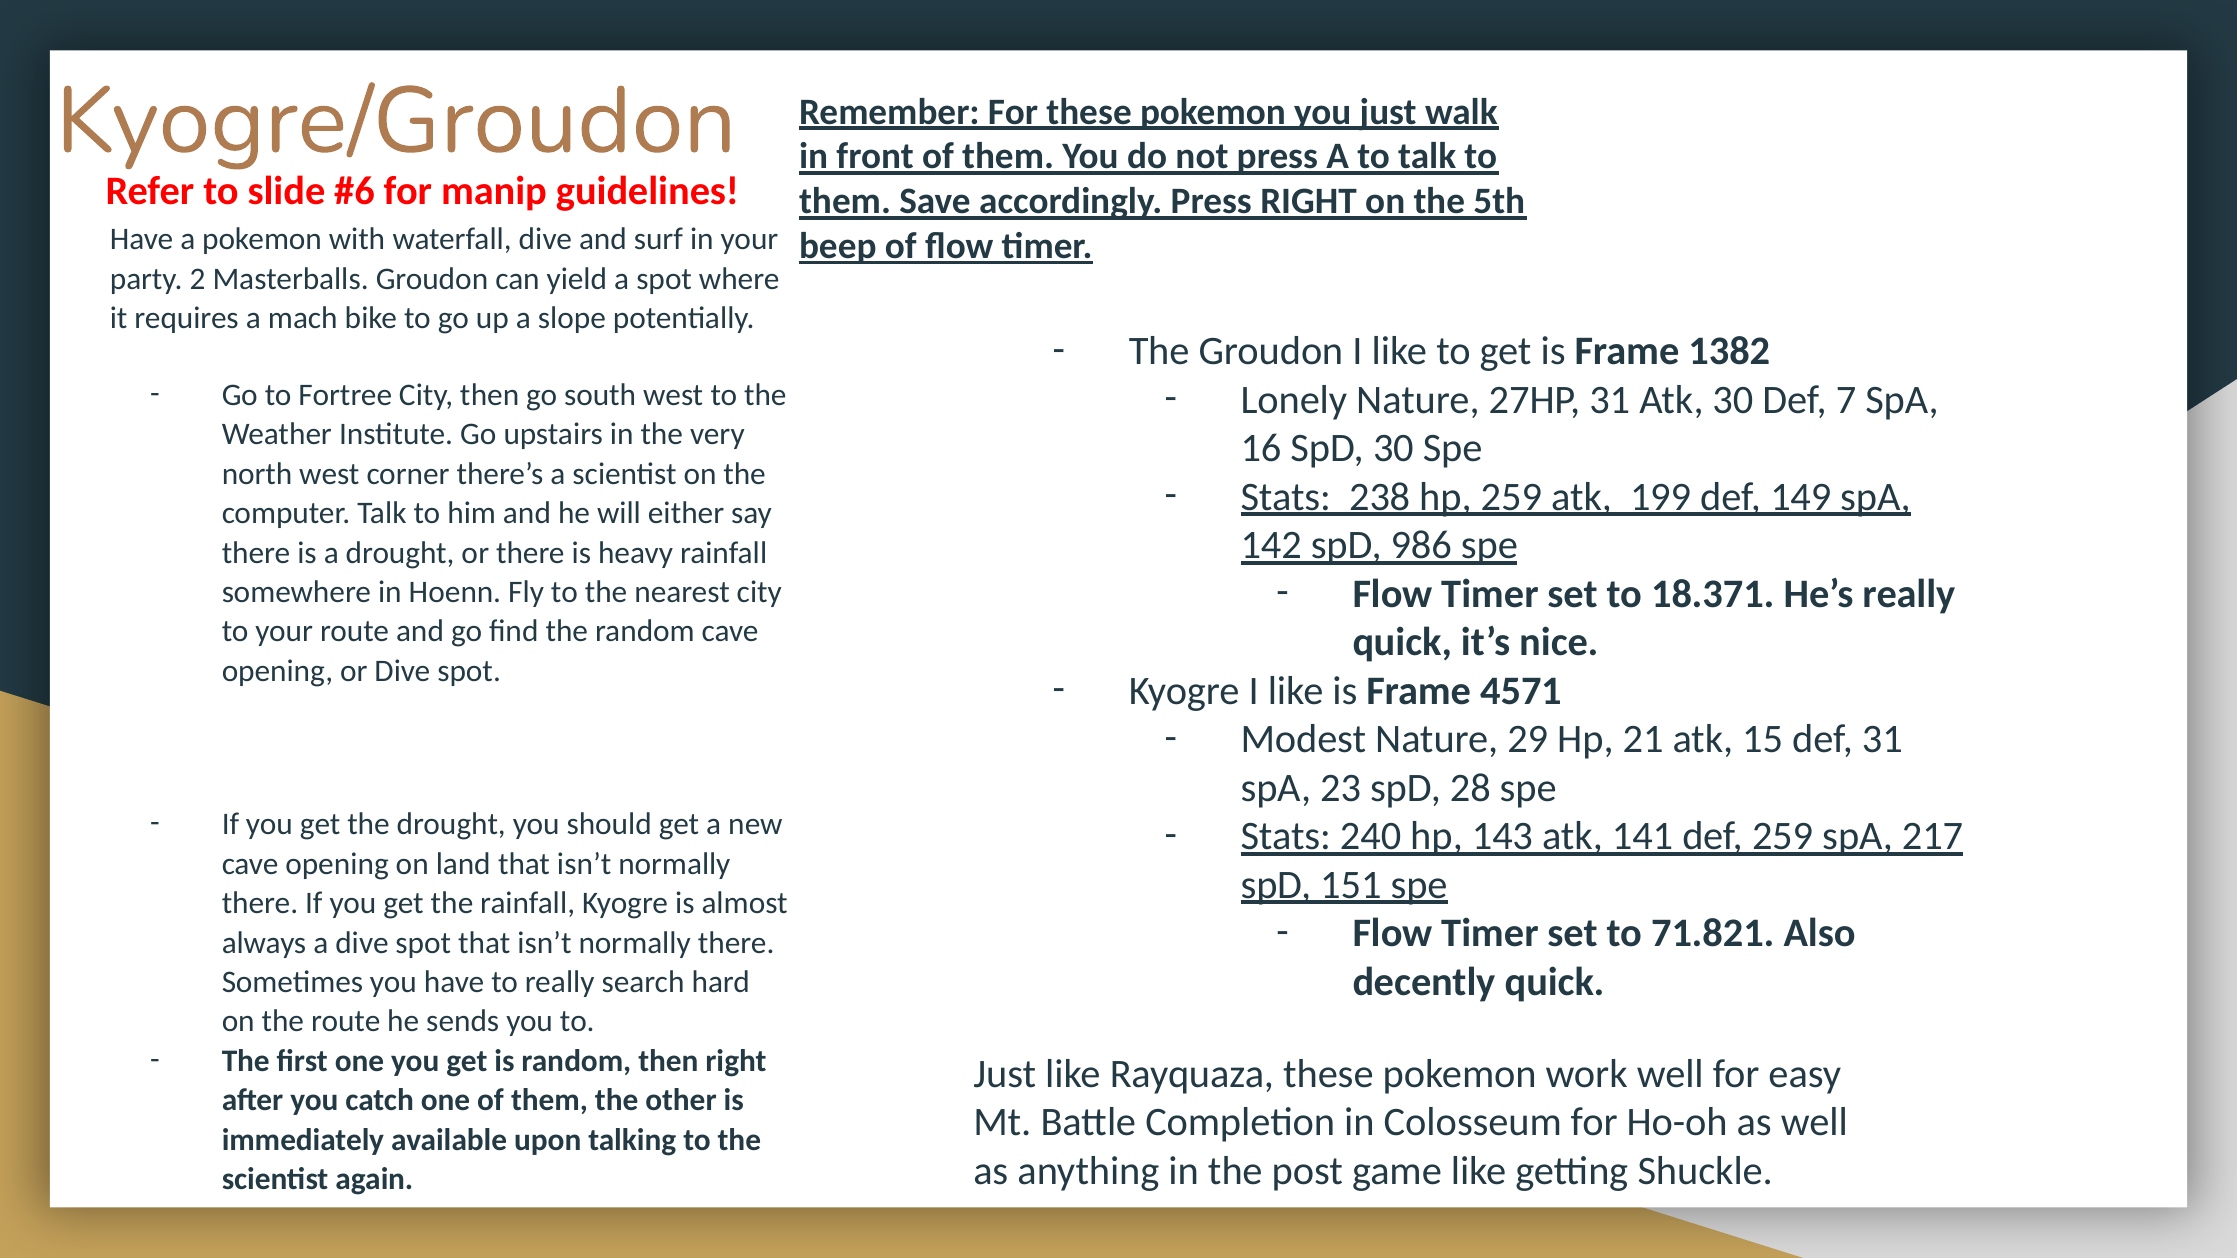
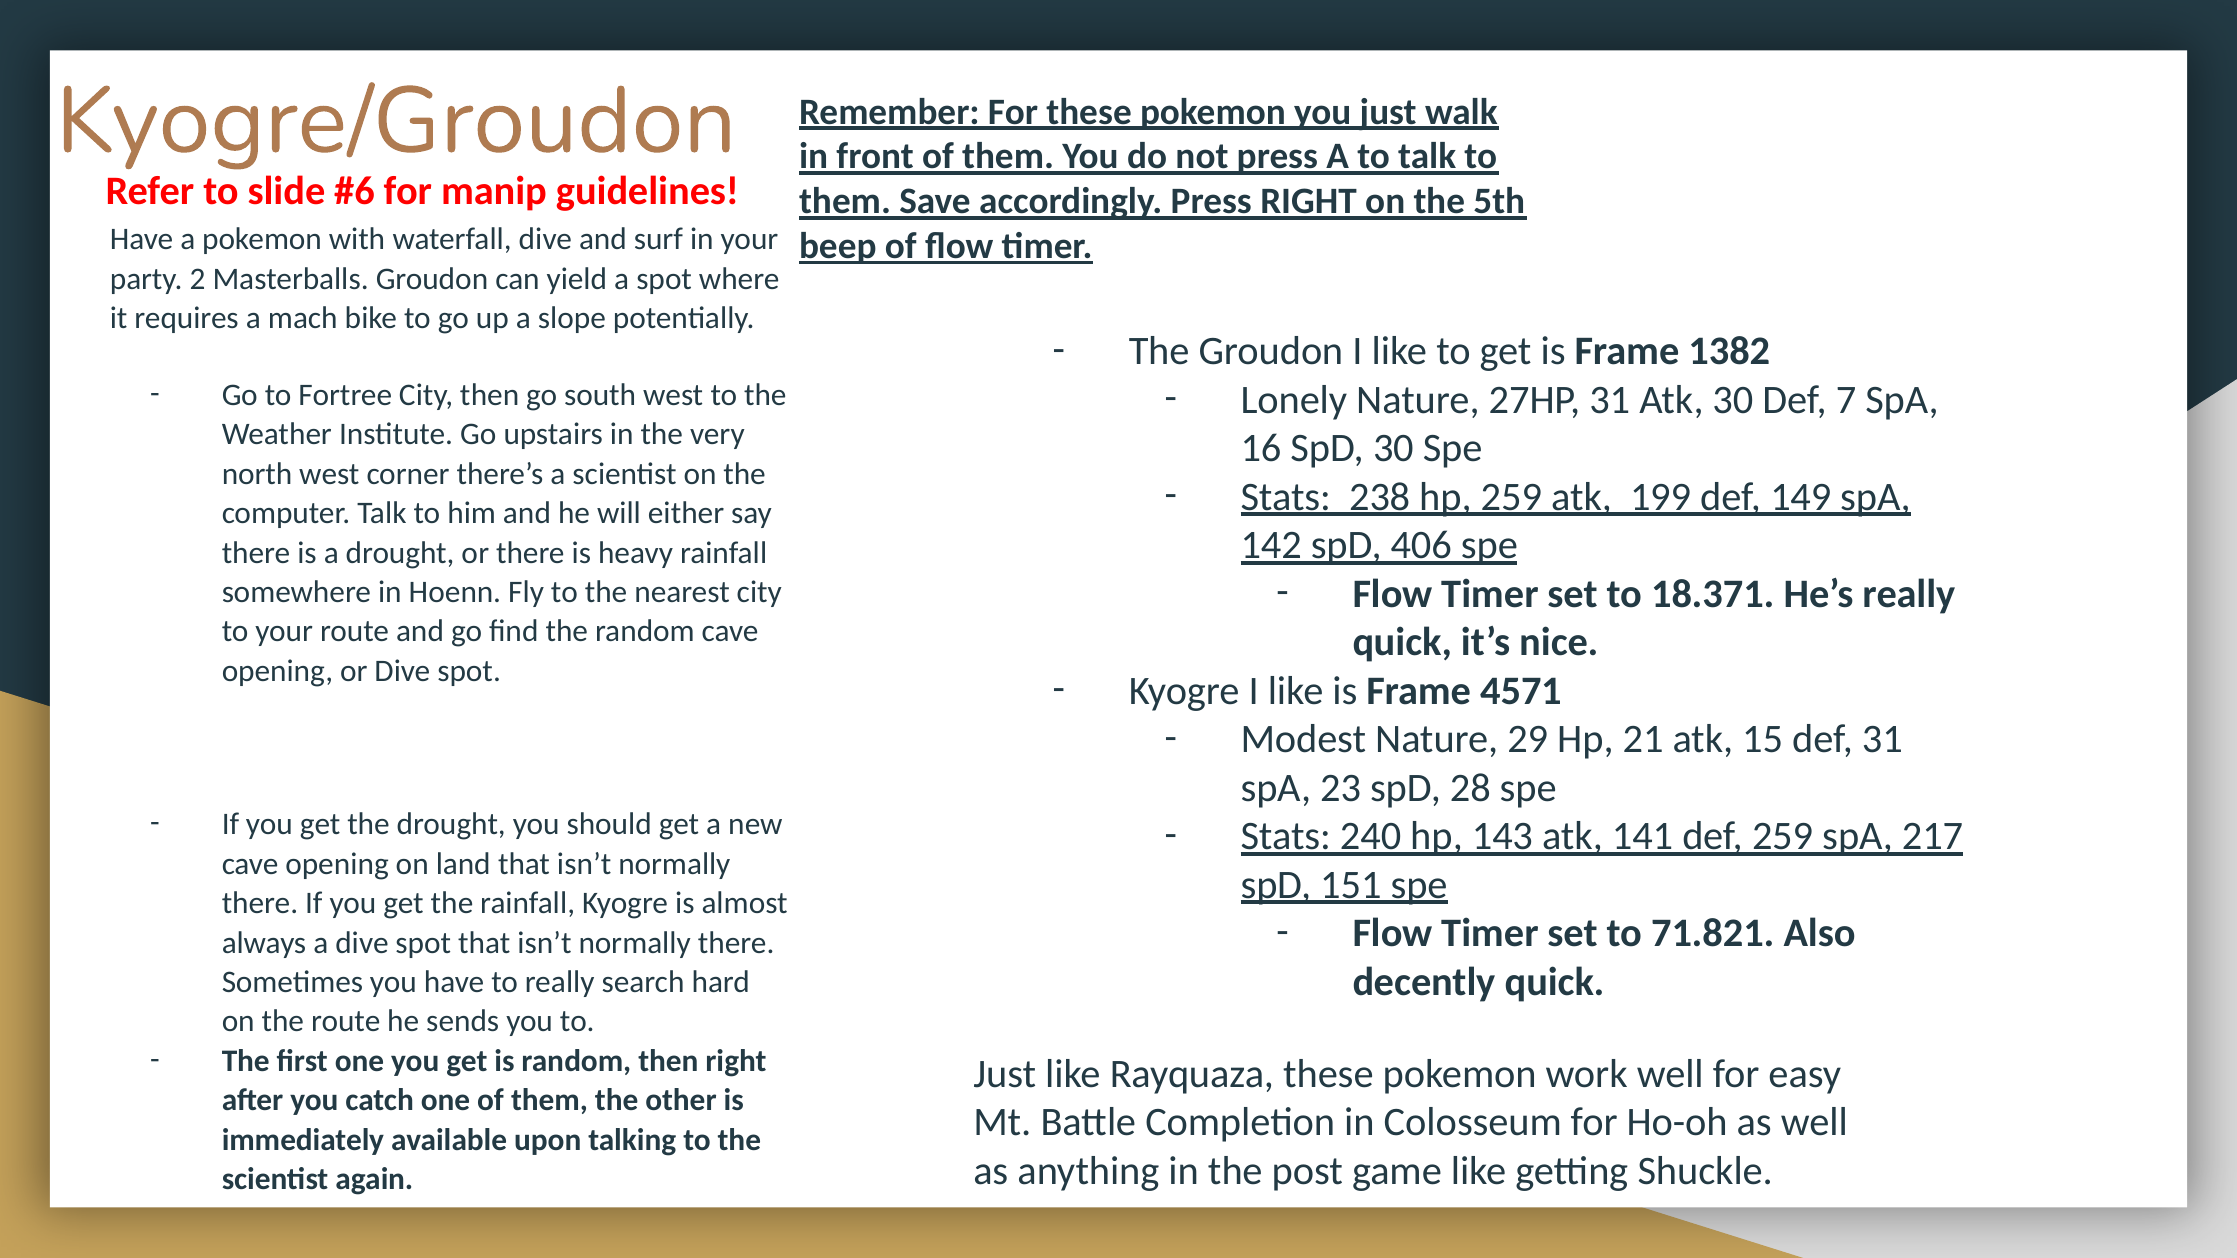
986: 986 -> 406
